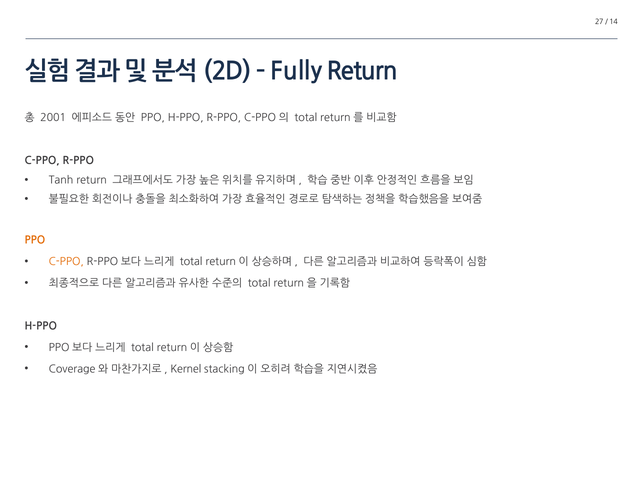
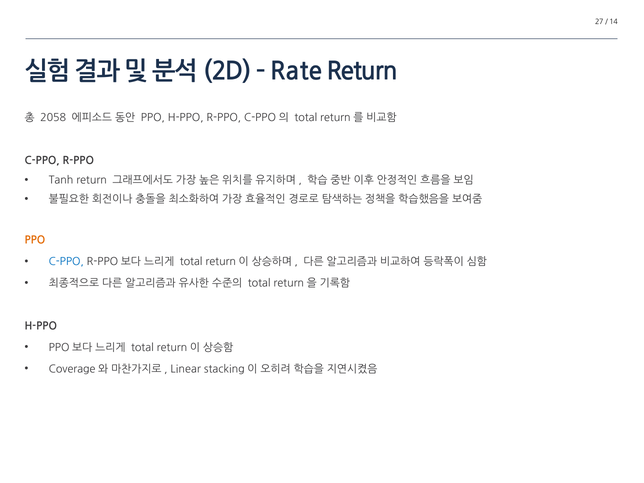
Fully: Fully -> Rate
2001: 2001 -> 2058
C-PPO at (66, 262) colour: orange -> blue
Kernel: Kernel -> Linear
